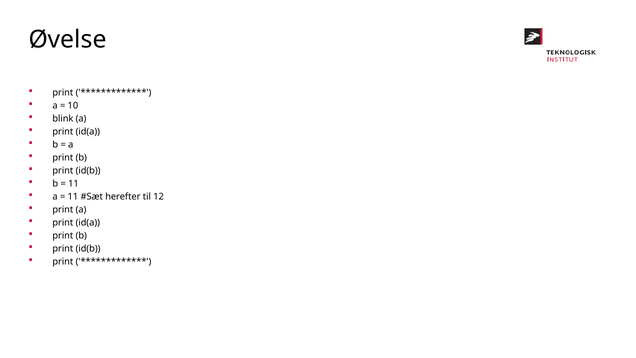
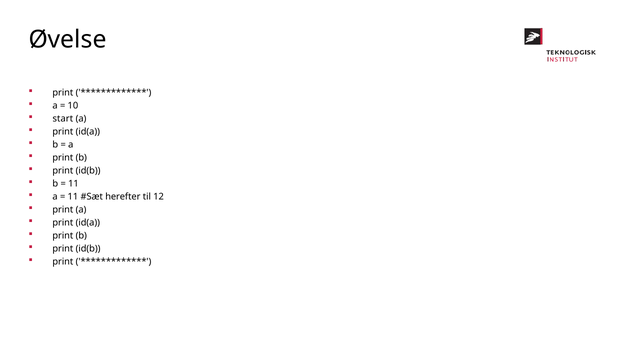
blink: blink -> start
